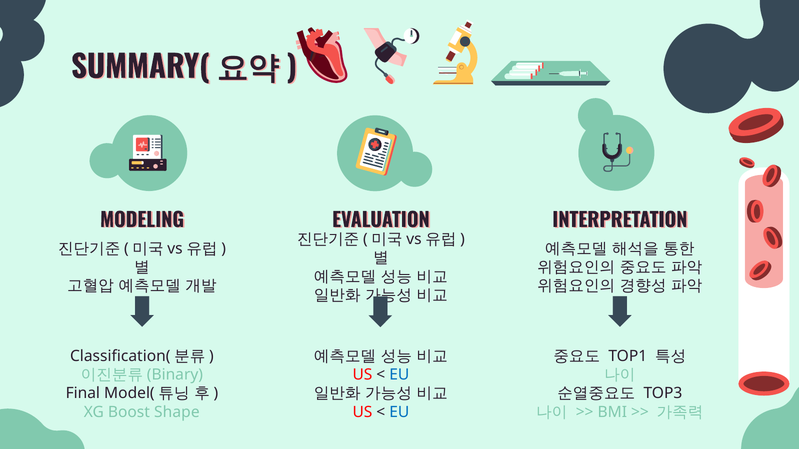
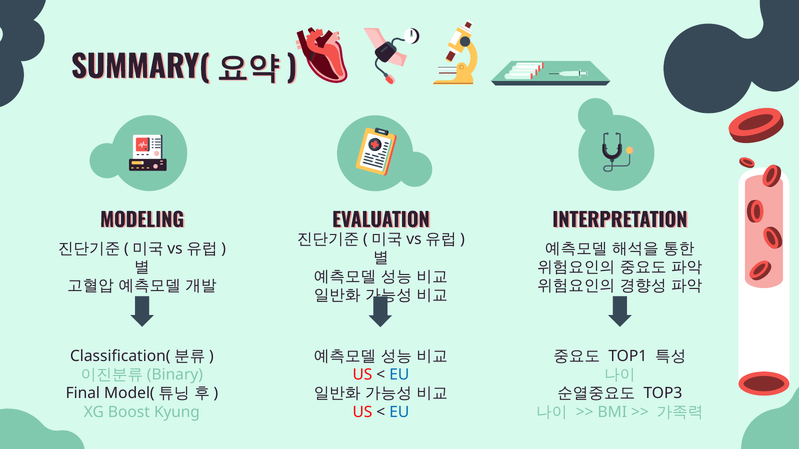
Shape: Shape -> Kyung
